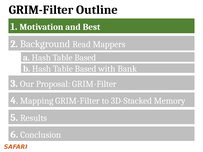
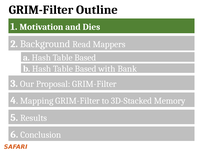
Best: Best -> Dies
